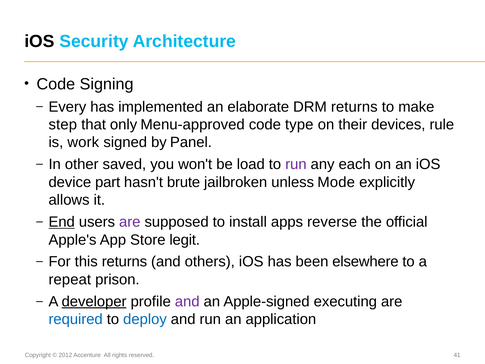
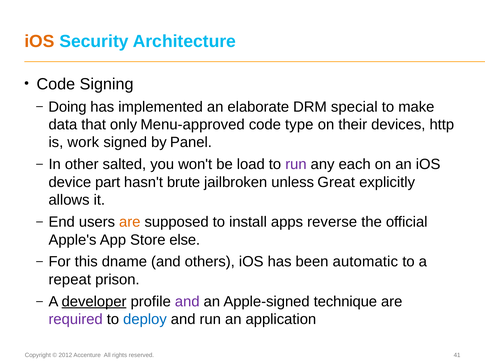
iOS at (40, 41) colour: black -> orange
Every: Every -> Doing
DRM returns: returns -> special
step: step -> data
rule: rule -> http
saved: saved -> salted
Mode: Mode -> Great
End underline: present -> none
are at (130, 222) colour: purple -> orange
legit: legit -> else
this returns: returns -> dname
elsewhere: elsewhere -> automatic
executing: executing -> technique
required colour: blue -> purple
